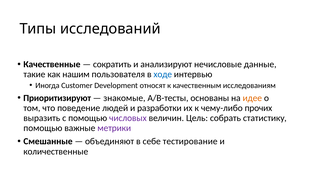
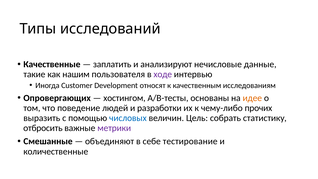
сократить: сократить -> заплатить
ходе colour: blue -> purple
Приоритизируют: Приоритизируют -> Опровергающих
знакомые: знакомые -> хостингом
числовых colour: purple -> blue
помощью at (43, 128): помощью -> отбросить
